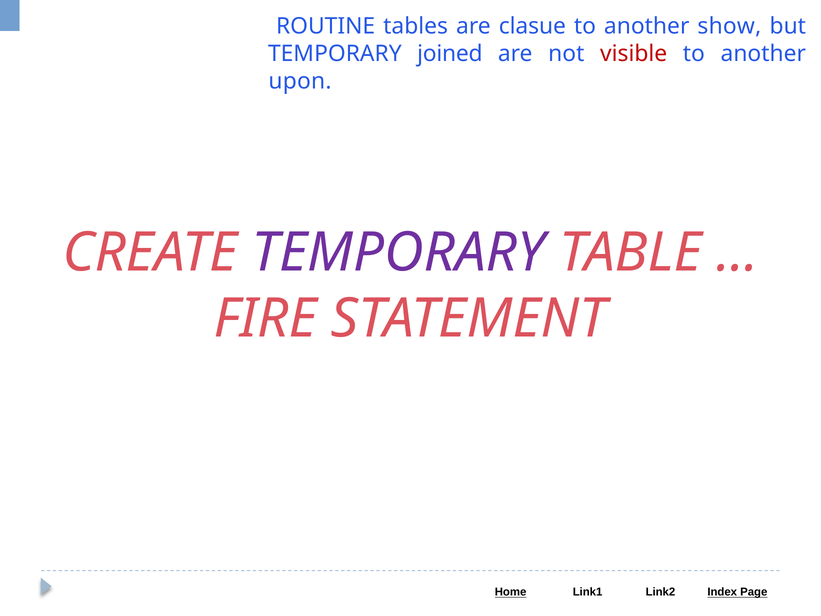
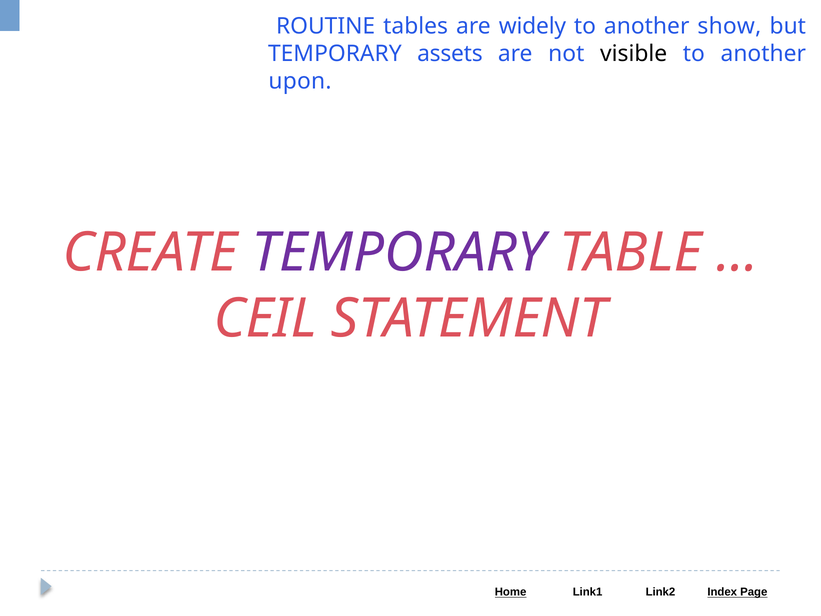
clasue: clasue -> widely
joined: joined -> assets
visible colour: red -> black
FIRE: FIRE -> CEIL
